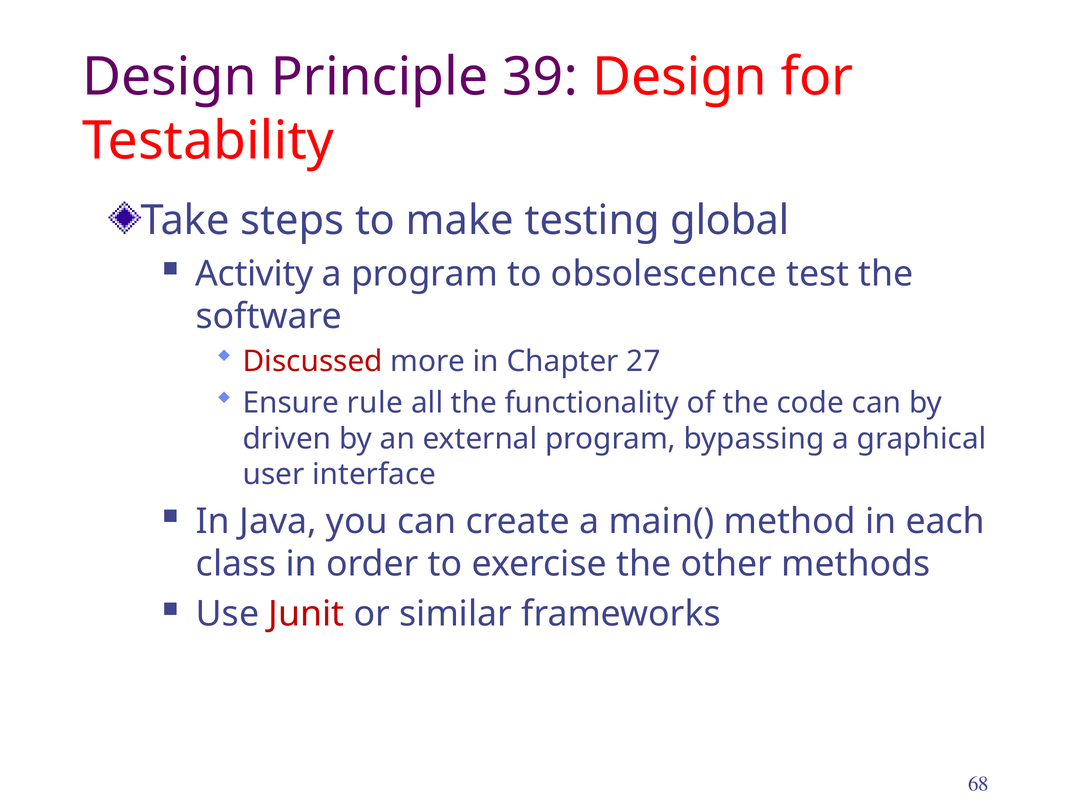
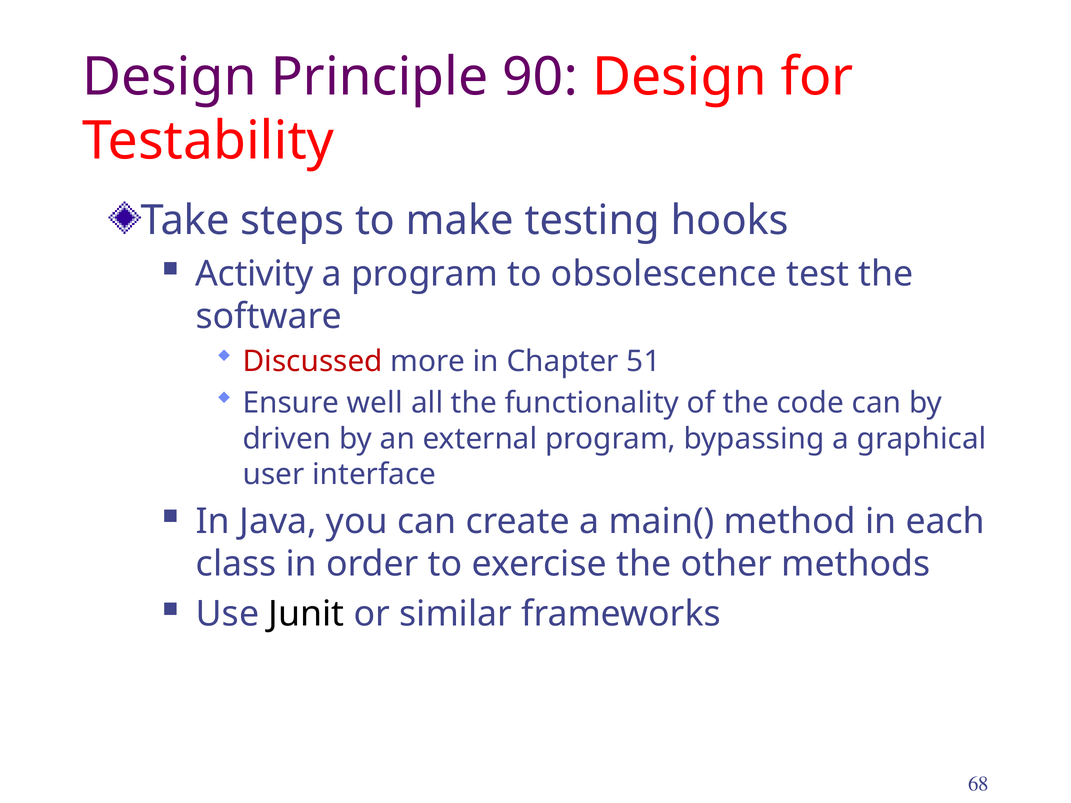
39: 39 -> 90
global: global -> hooks
27: 27 -> 51
rule: rule -> well
Junit colour: red -> black
